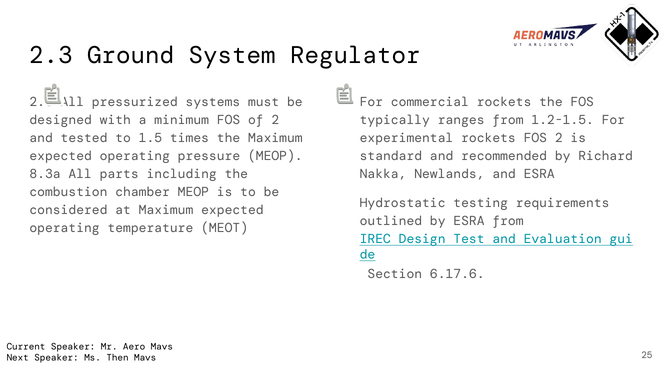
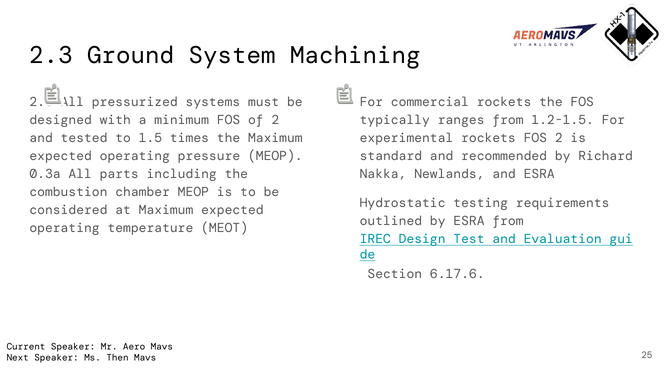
Regulator: Regulator -> Machining
8.3a: 8.3a -> 0.3a
